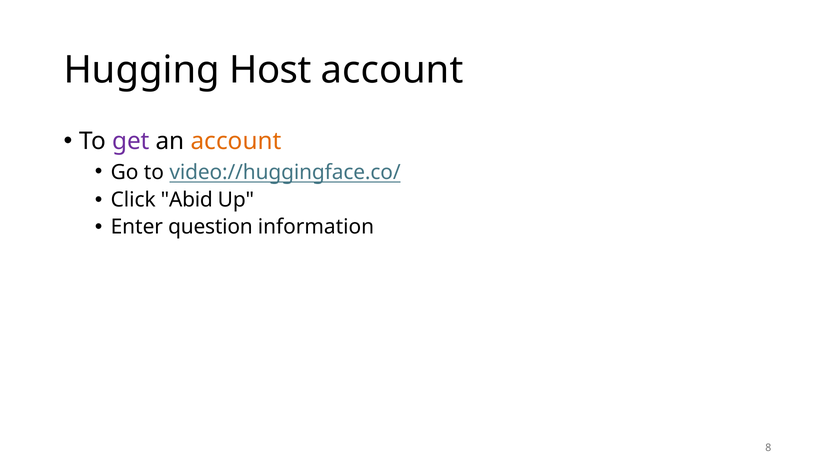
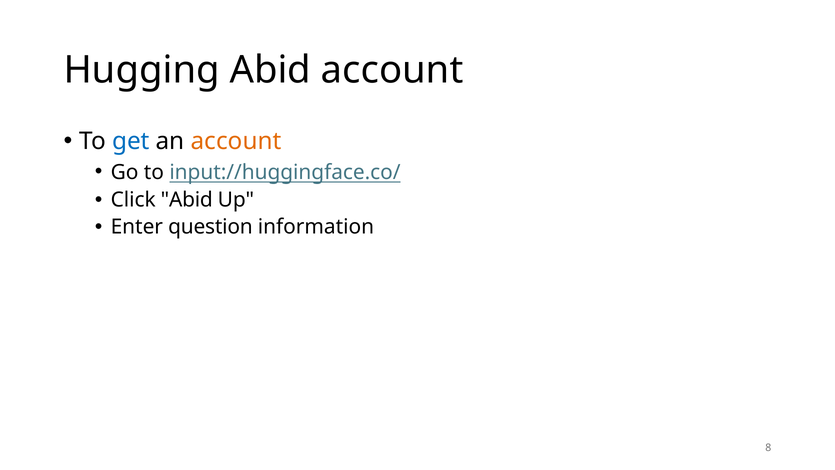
Hugging Host: Host -> Abid
get colour: purple -> blue
video://huggingface.co/: video://huggingface.co/ -> input://huggingface.co/
